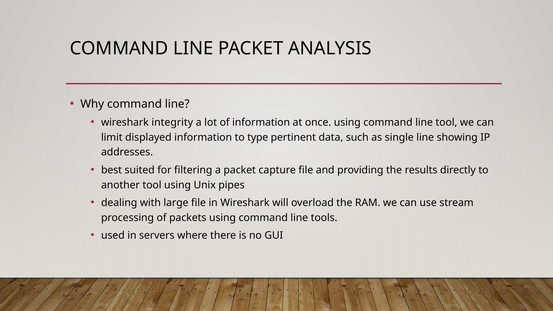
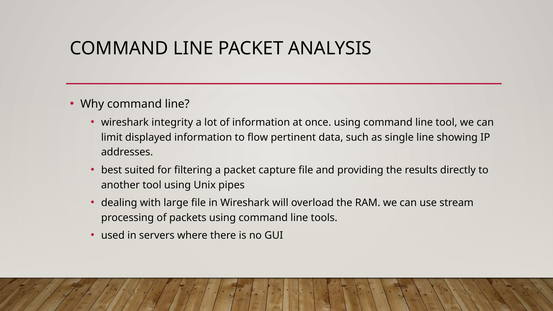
type: type -> flow
